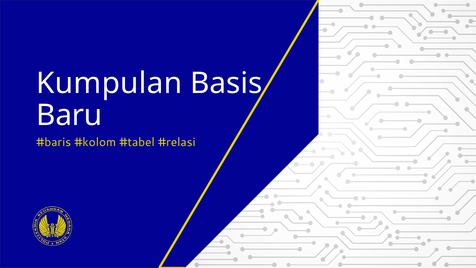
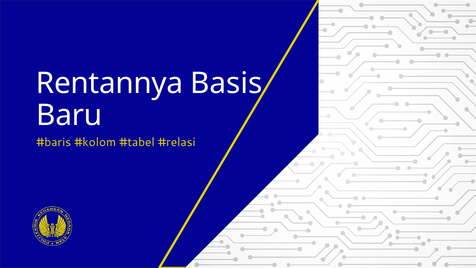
Kumpulan: Kumpulan -> Rentannya
